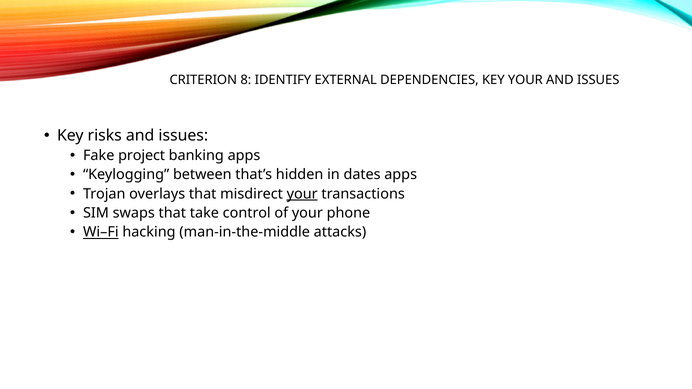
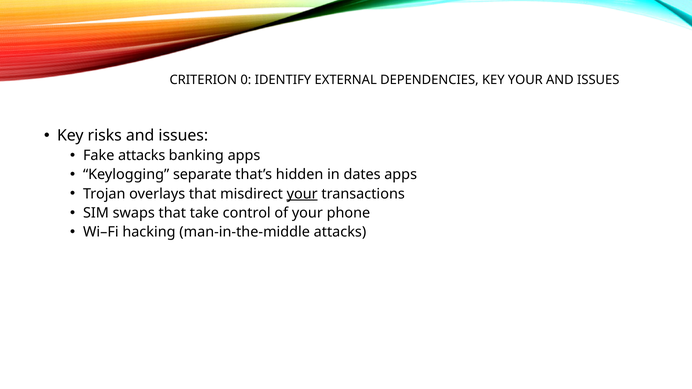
8: 8 -> 0
Fake project: project -> attacks
between: between -> separate
Wi–Fi underline: present -> none
